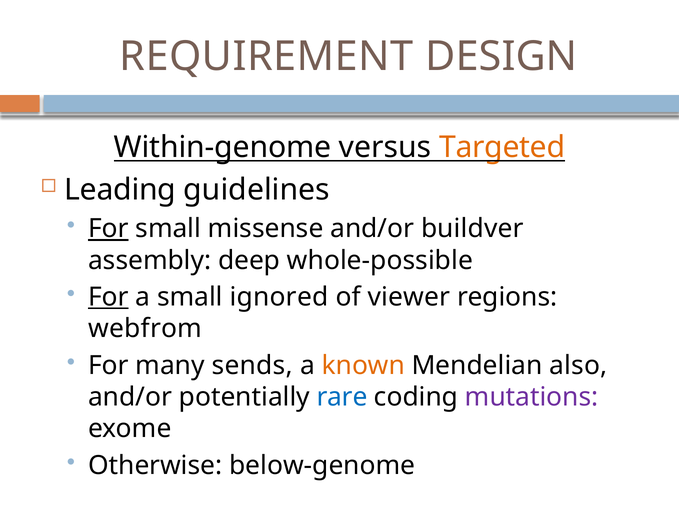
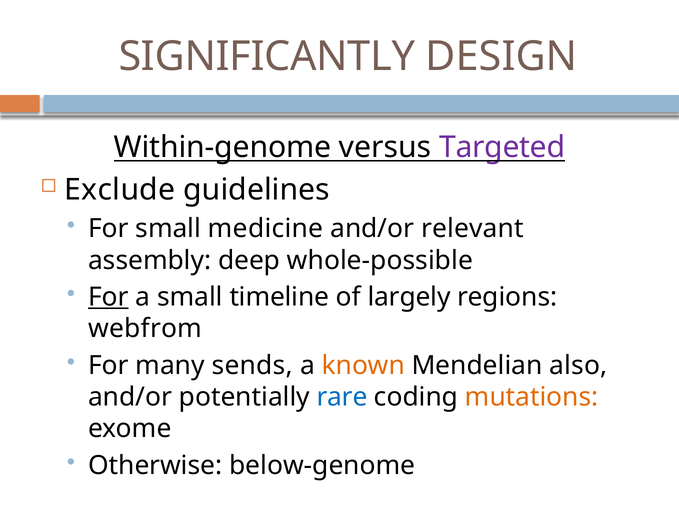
REQUIREMENT: REQUIREMENT -> SIGNIFICANTLY
Targeted colour: orange -> purple
Leading: Leading -> Exclude
For at (108, 229) underline: present -> none
missense: missense -> medicine
buildver: buildver -> relevant
ignored: ignored -> timeline
viewer: viewer -> largely
mutations colour: purple -> orange
